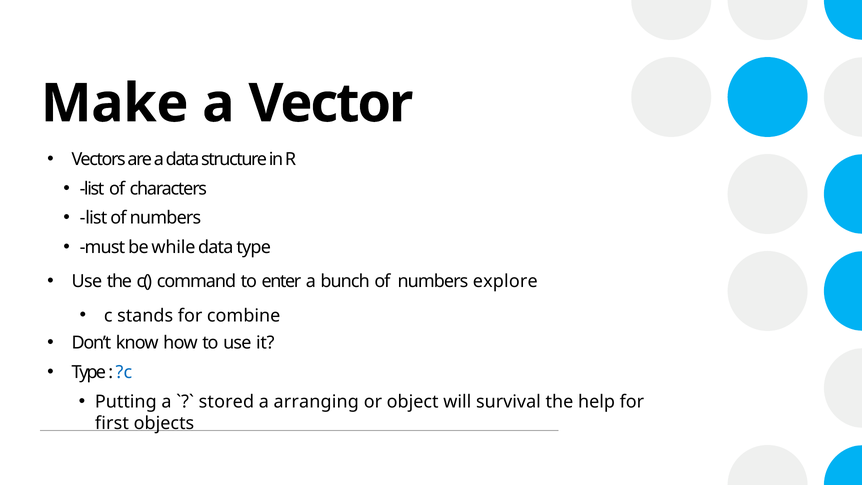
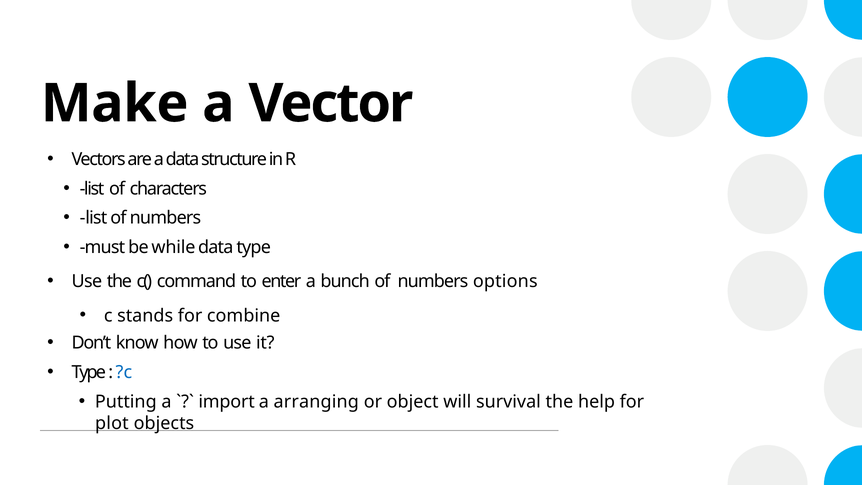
explore: explore -> options
stored: stored -> import
first: first -> plot
